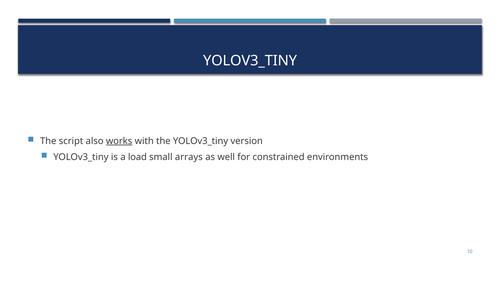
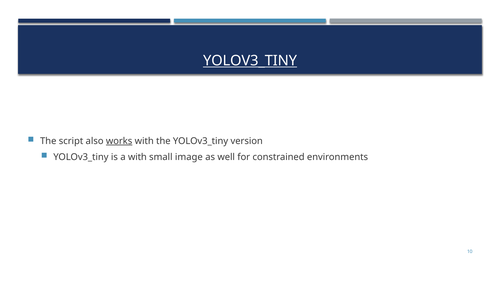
YOLOV3_TINY at (250, 61) underline: none -> present
a load: load -> with
arrays: arrays -> image
